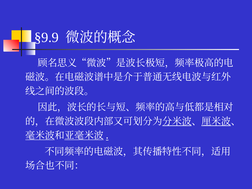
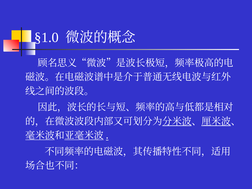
§9.9: §9.9 -> §1.0
